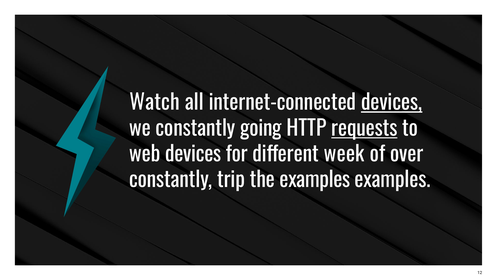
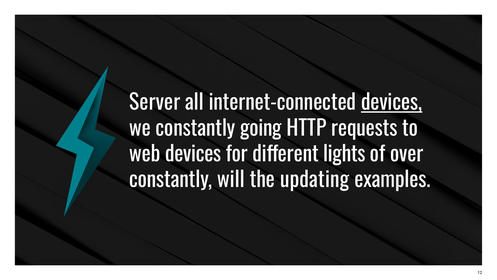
Watch: Watch -> Server
requests underline: present -> none
week: week -> lights
trip: trip -> will
the examples: examples -> updating
